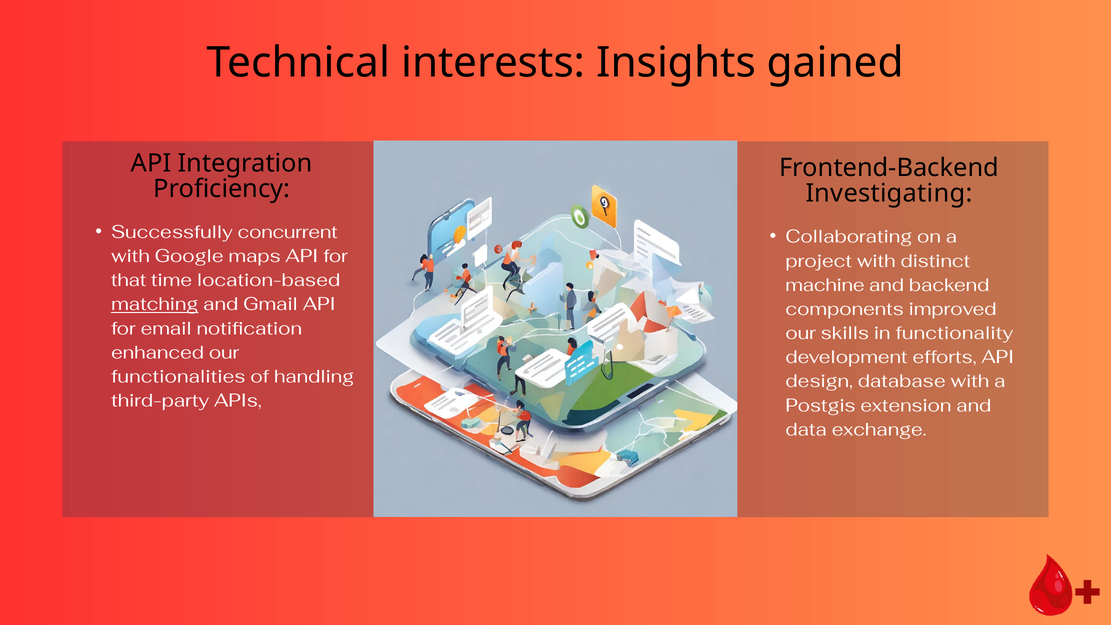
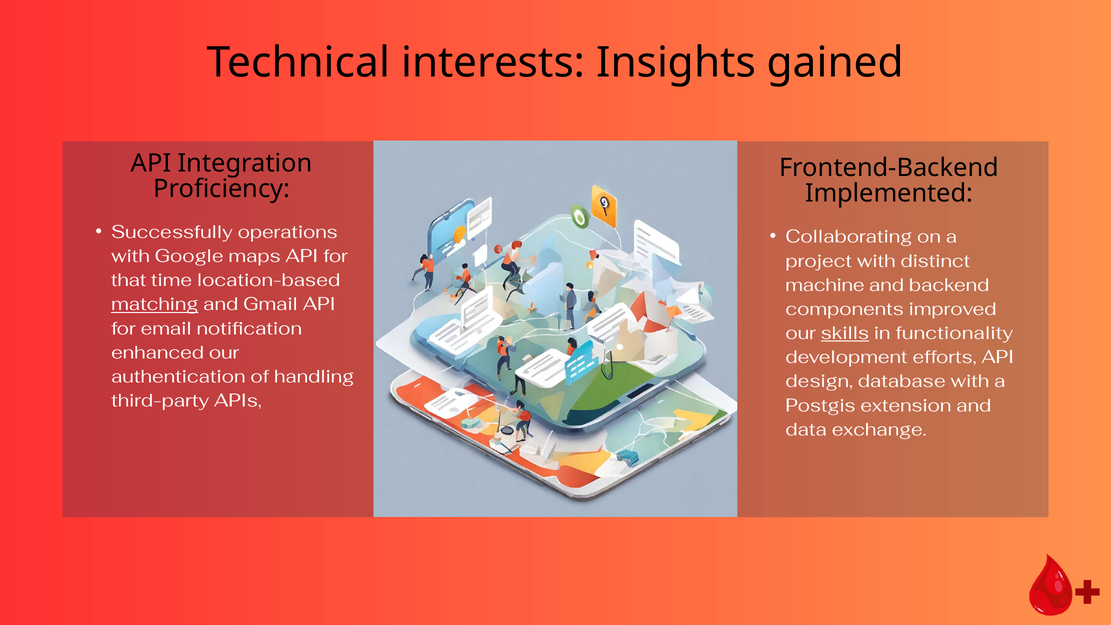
Investigating: Investigating -> Implemented
concurrent: concurrent -> operations
skills underline: none -> present
functionalities: functionalities -> authentication
